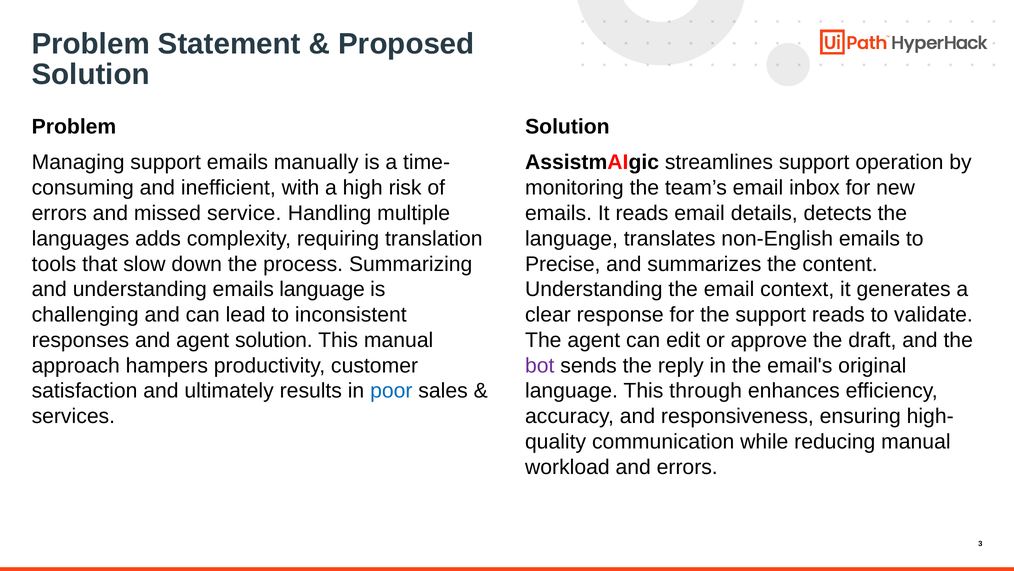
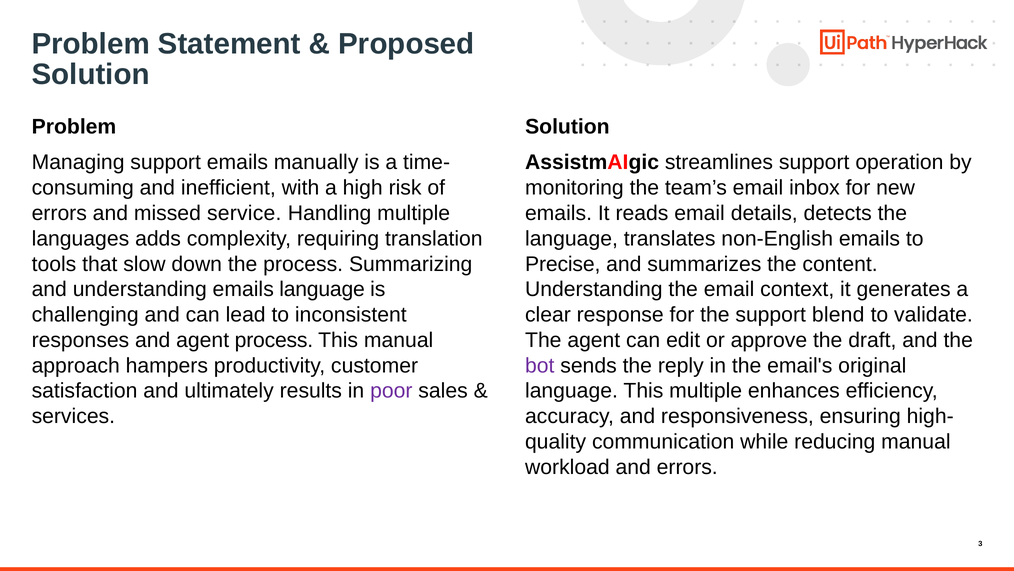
support reads: reads -> blend
agent solution: solution -> process
poor colour: blue -> purple
This through: through -> multiple
